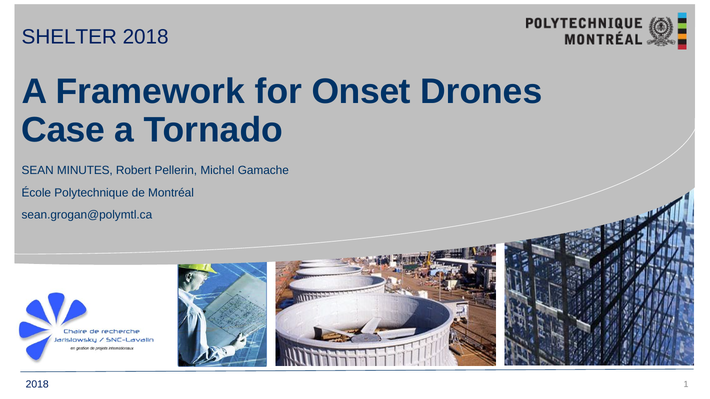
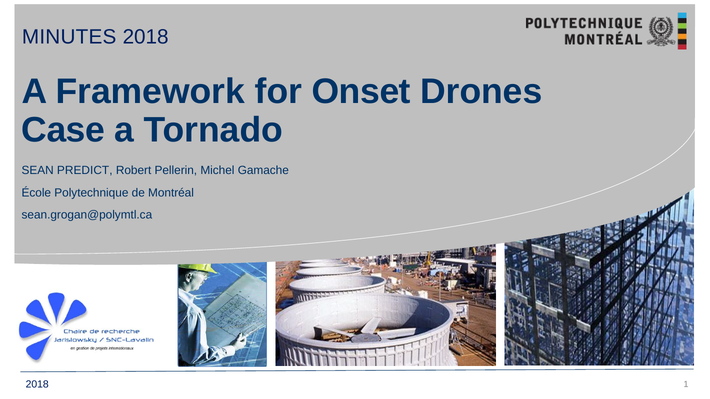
SHELTER: SHELTER -> MINUTES
MINUTES: MINUTES -> PREDICT
